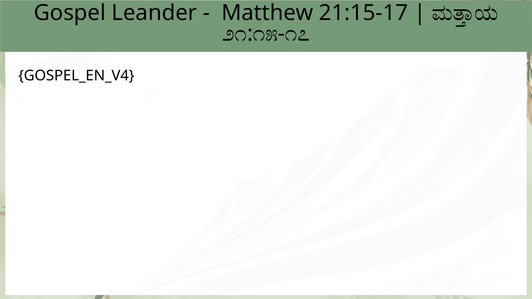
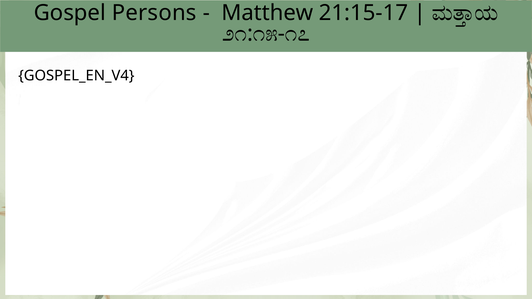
Leander: Leander -> Persons
